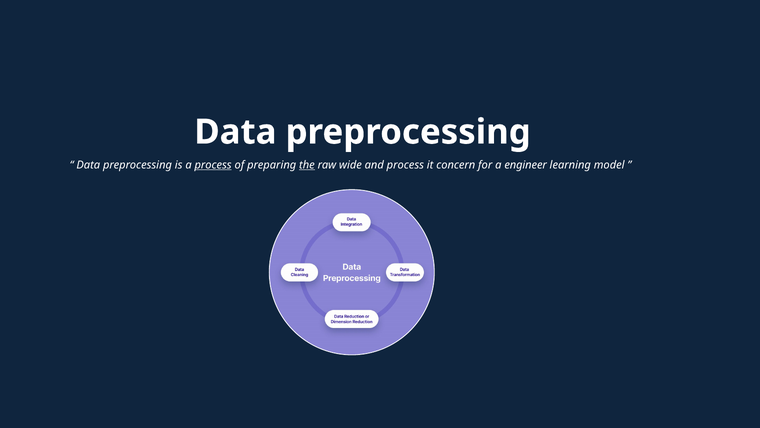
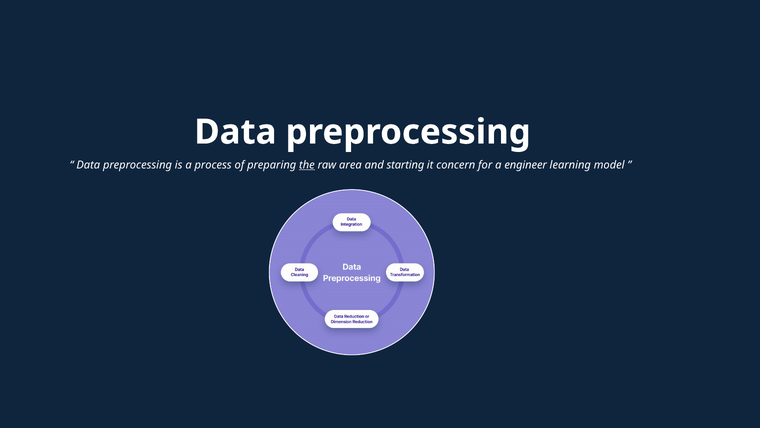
process at (213, 165) underline: present -> none
wide: wide -> area
and process: process -> starting
